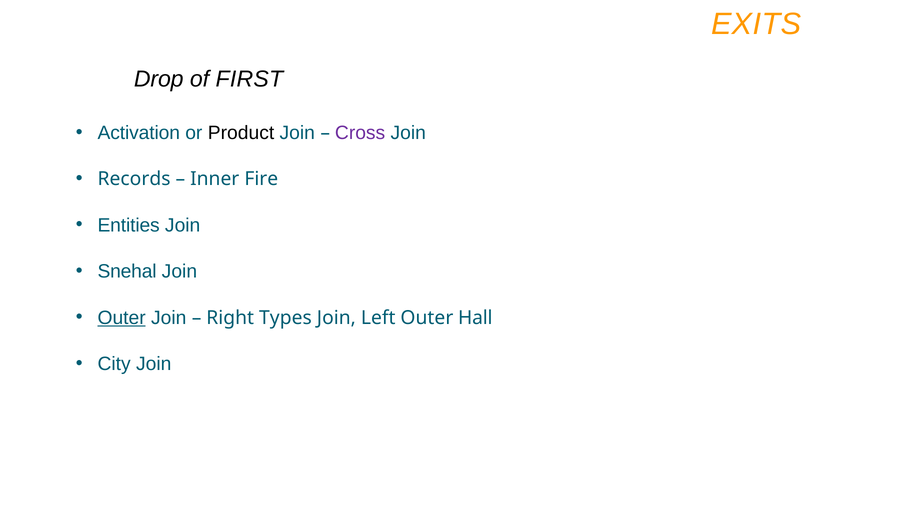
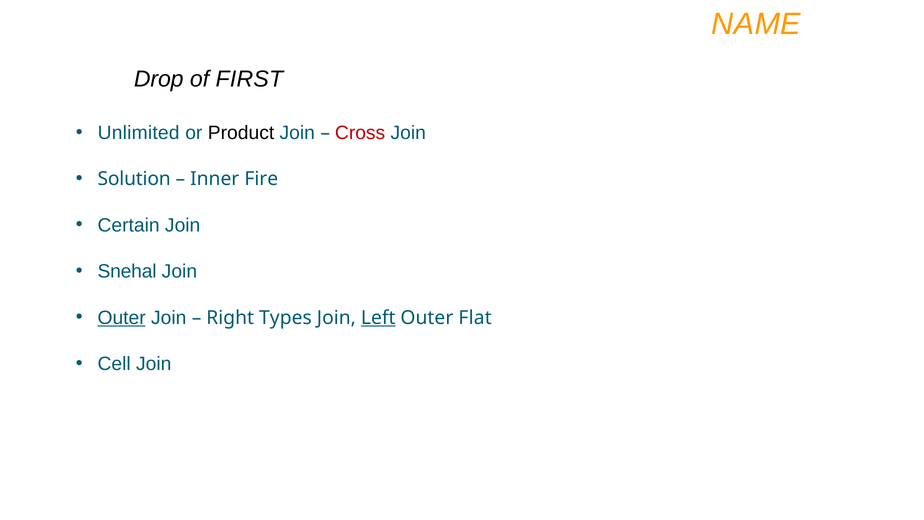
EXITS: EXITS -> NAME
Activation: Activation -> Unlimited
Cross colour: purple -> red
Records: Records -> Solution
Entities: Entities -> Certain
Left underline: none -> present
Hall: Hall -> Flat
City: City -> Cell
